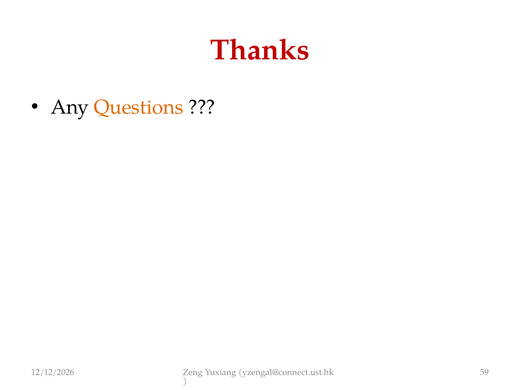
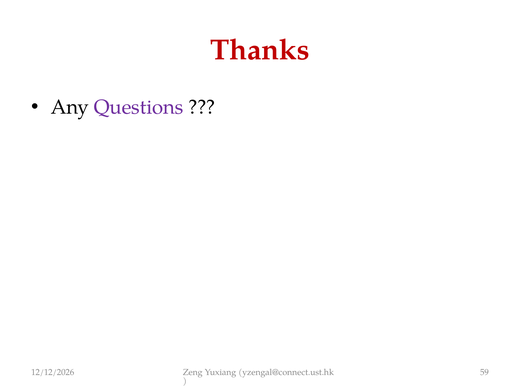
Questions colour: orange -> purple
